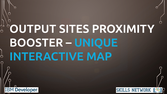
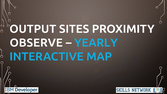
BOOSTER: BOOSTER -> OBSERVE
UNIQUE: UNIQUE -> YEARLY
